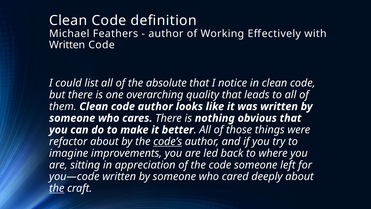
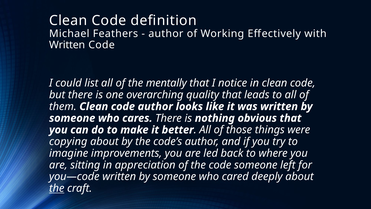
absolute: absolute -> mentally
refactor: refactor -> copying
code’s underline: present -> none
